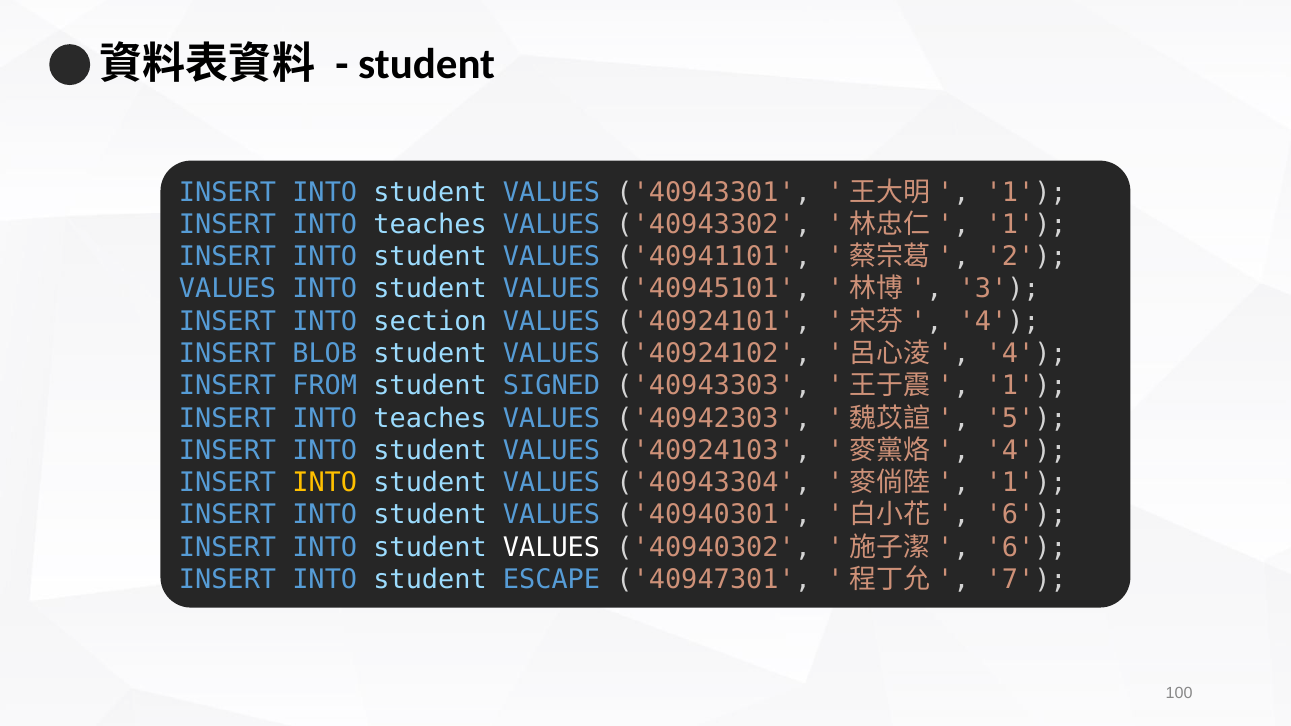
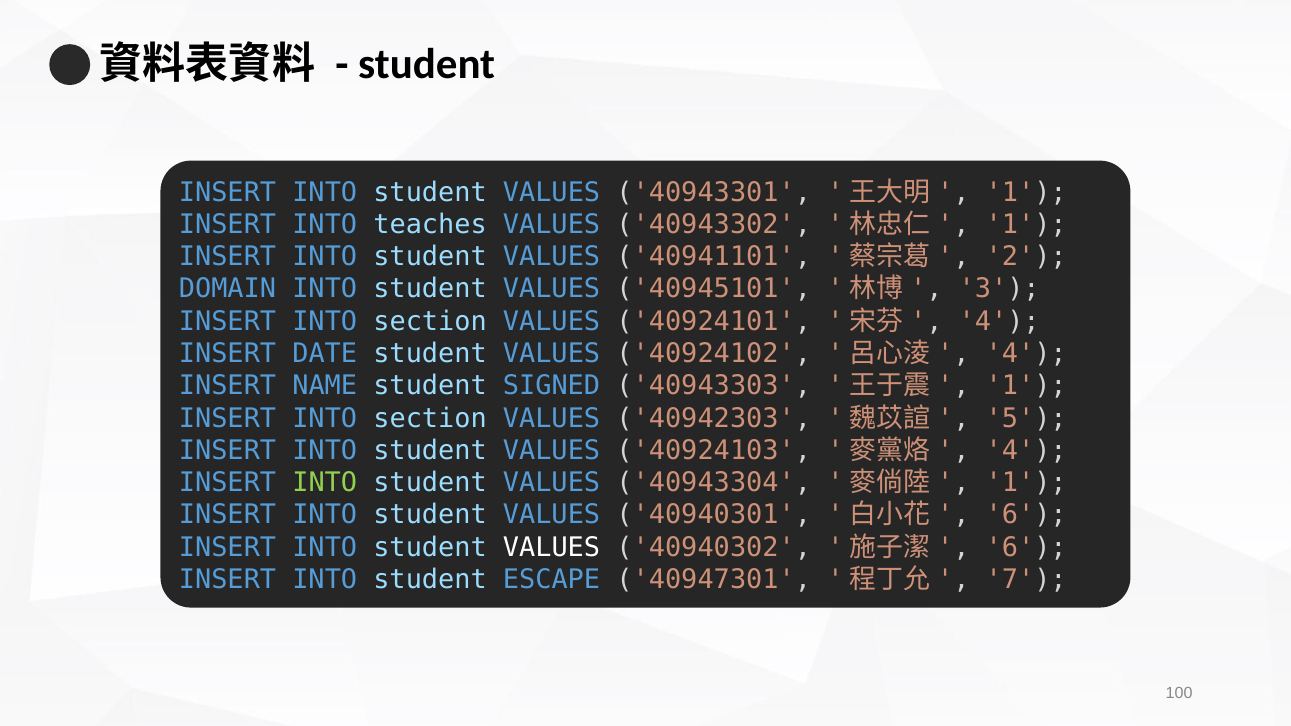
VALUES at (227, 289): VALUES -> DOMAIN
BLOB: BLOB -> DATE
FROM: FROM -> NAME
teaches at (430, 418): teaches -> section
INTO at (325, 483) colour: yellow -> light green
